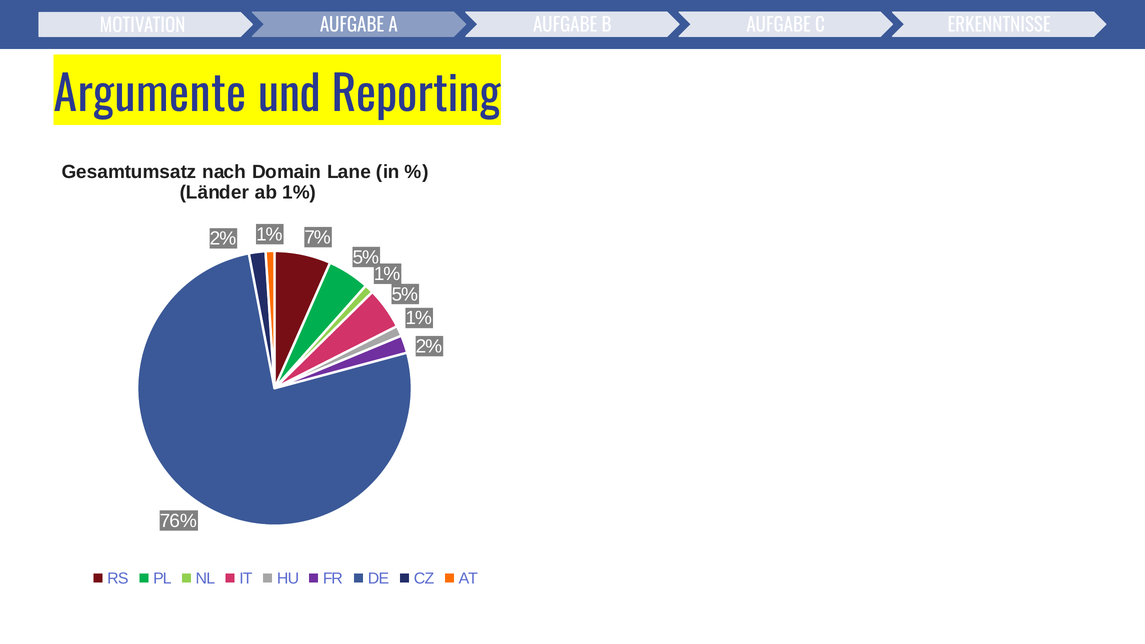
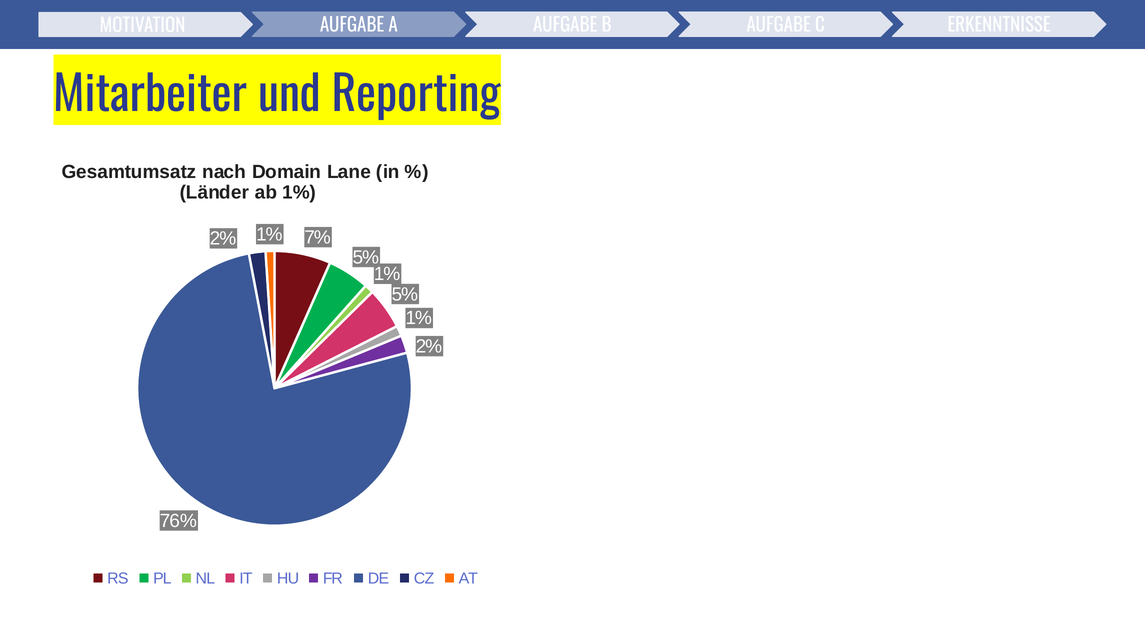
Argumente: Argumente -> Mitarbeiter
